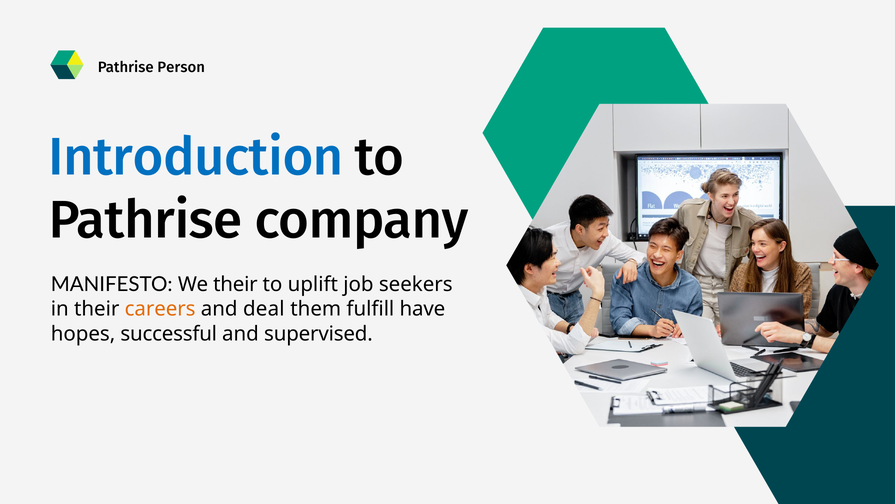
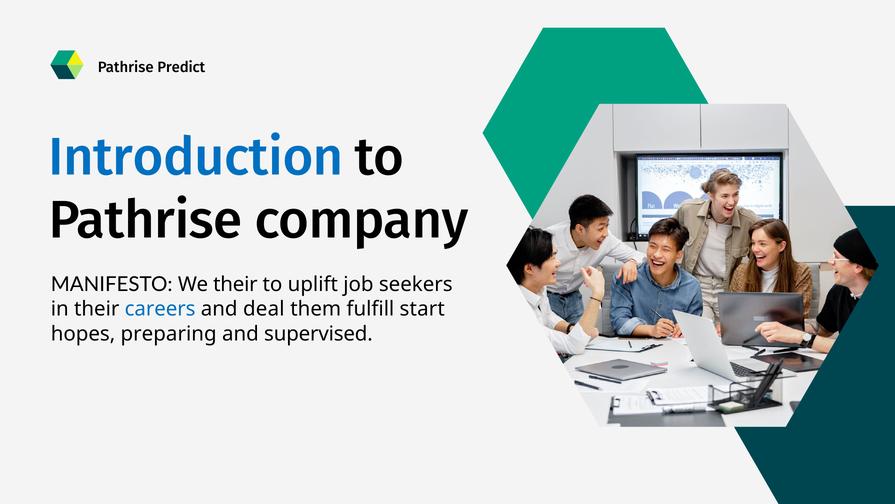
Person: Person -> Predict
careers colour: orange -> blue
have: have -> start
successful: successful -> preparing
